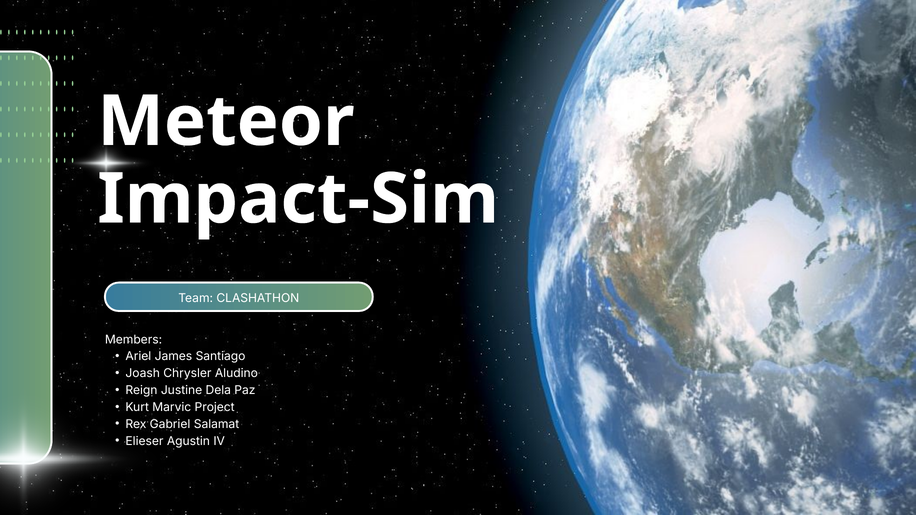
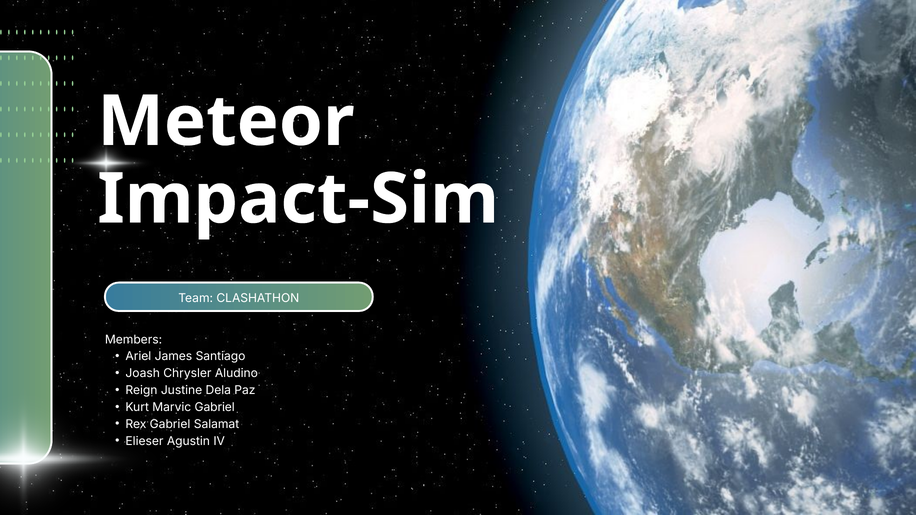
Project at (215, 407): Project -> Gabriel
